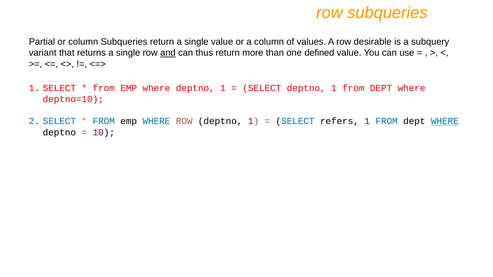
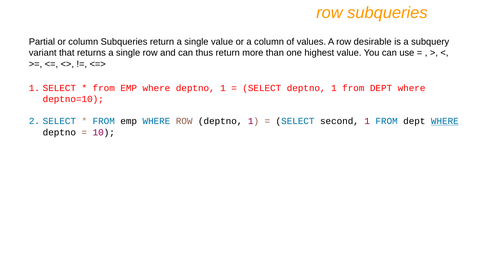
and underline: present -> none
defined: defined -> highest
refers: refers -> second
